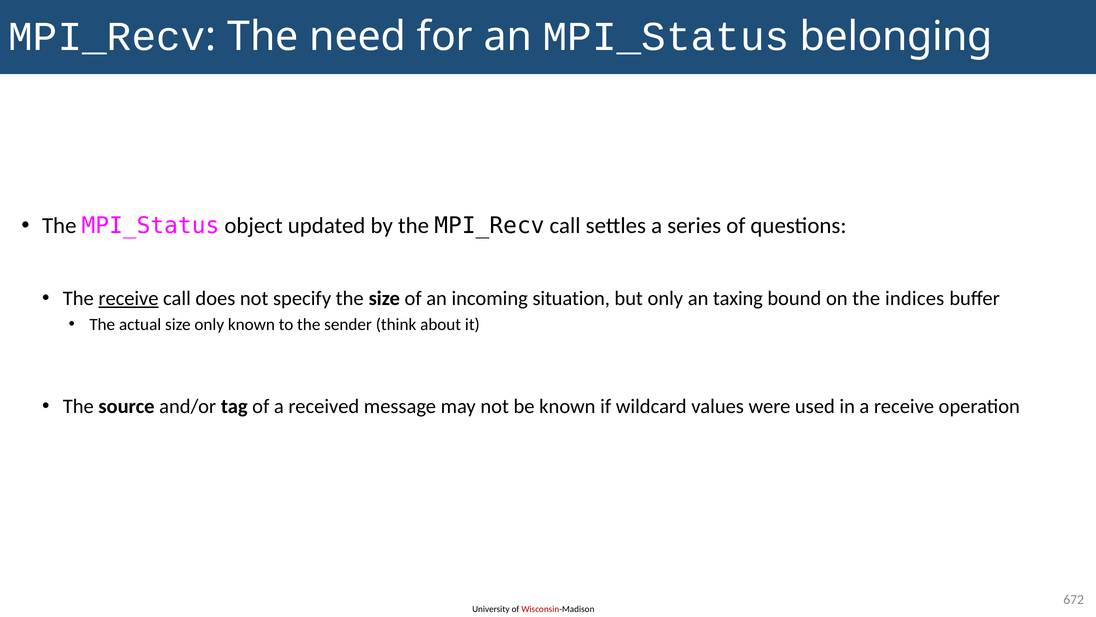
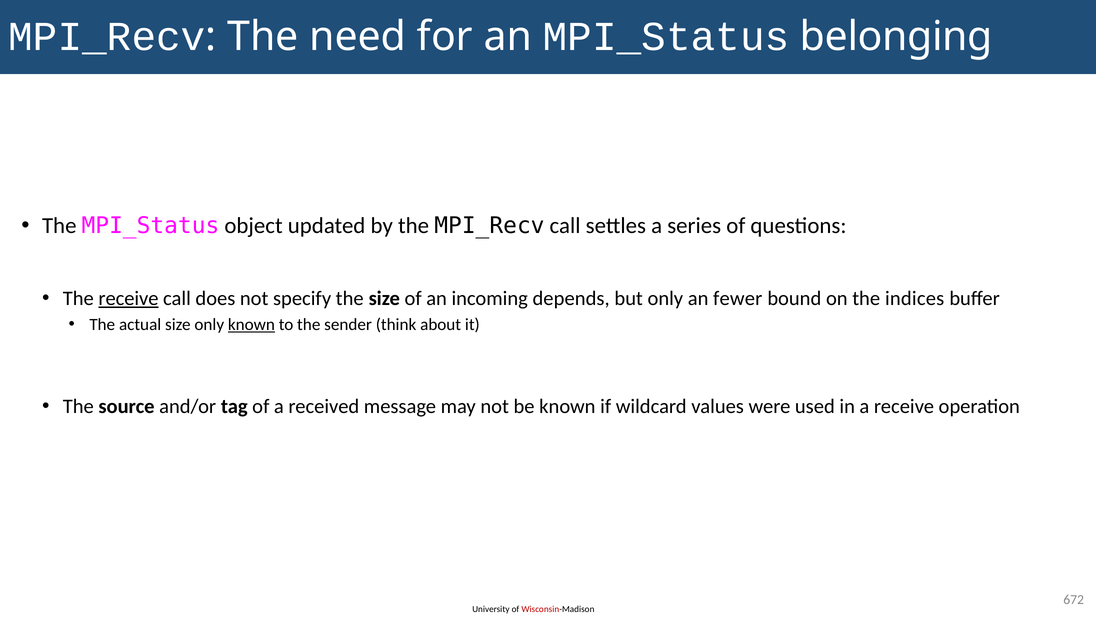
situation: situation -> depends
taxing: taxing -> fewer
known at (251, 324) underline: none -> present
